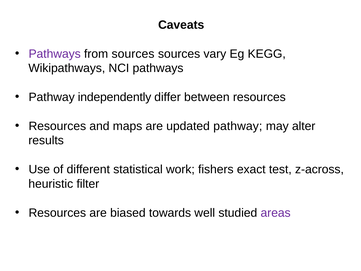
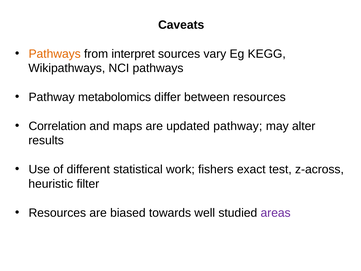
Pathways at (55, 54) colour: purple -> orange
from sources: sources -> interpret
independently: independently -> metabolomics
Resources at (57, 126): Resources -> Correlation
